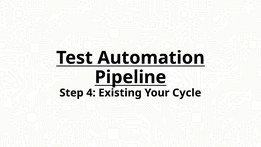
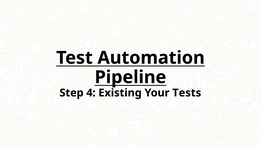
Cycle: Cycle -> Tests
